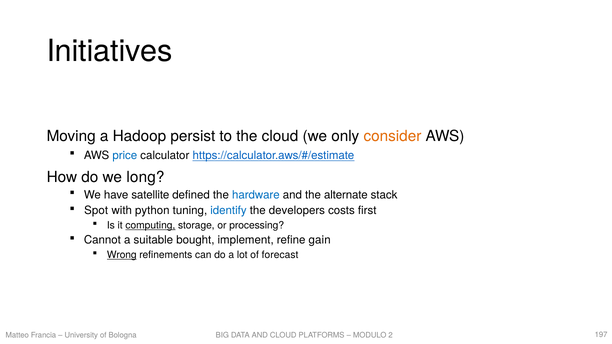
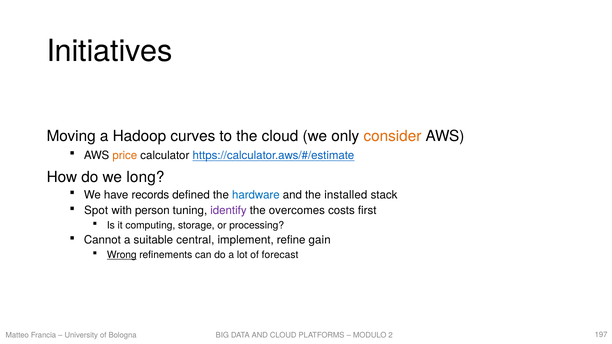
persist: persist -> curves
price colour: blue -> orange
satellite: satellite -> records
alternate: alternate -> installed
python: python -> person
identify colour: blue -> purple
developers: developers -> overcomes
computing underline: present -> none
bought: bought -> central
